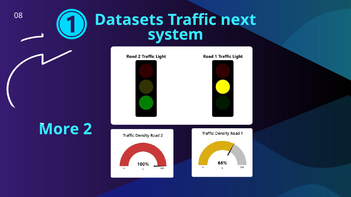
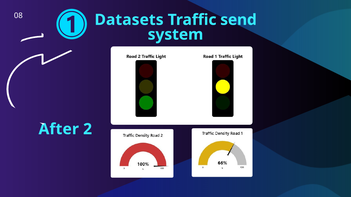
next: next -> send
More: More -> After
